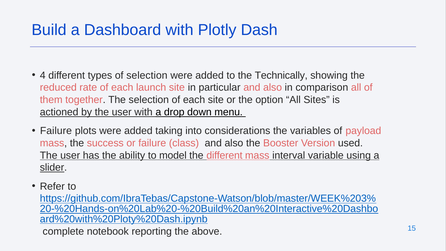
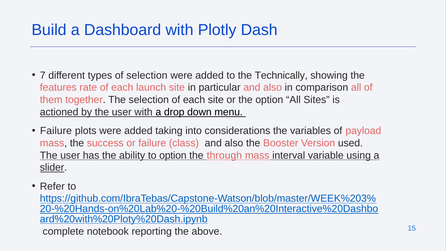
4: 4 -> 7
reduced: reduced -> features
to model: model -> option
the different: different -> through
